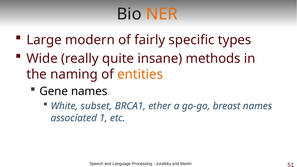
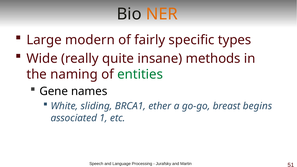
entities colour: orange -> green
subset: subset -> sliding
breast names: names -> begins
